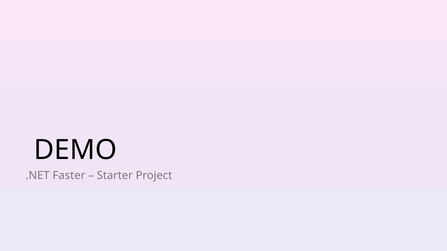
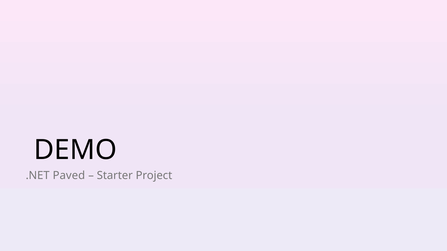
Faster: Faster -> Paved
